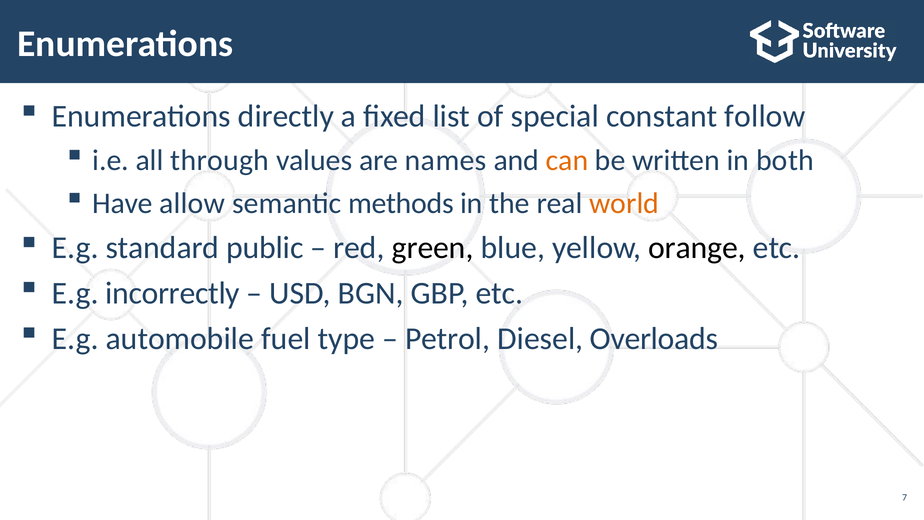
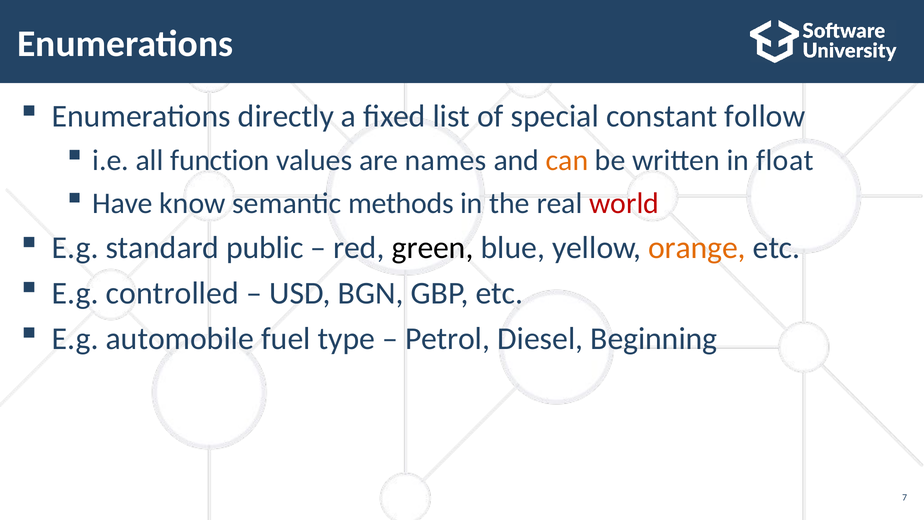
through: through -> function
both: both -> float
allow: allow -> know
world colour: orange -> red
orange colour: black -> orange
incorrectly: incorrectly -> controlled
Overloads: Overloads -> Beginning
